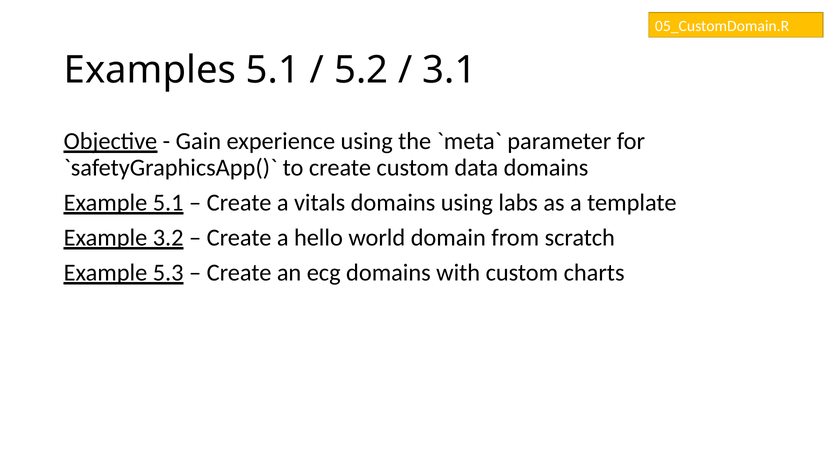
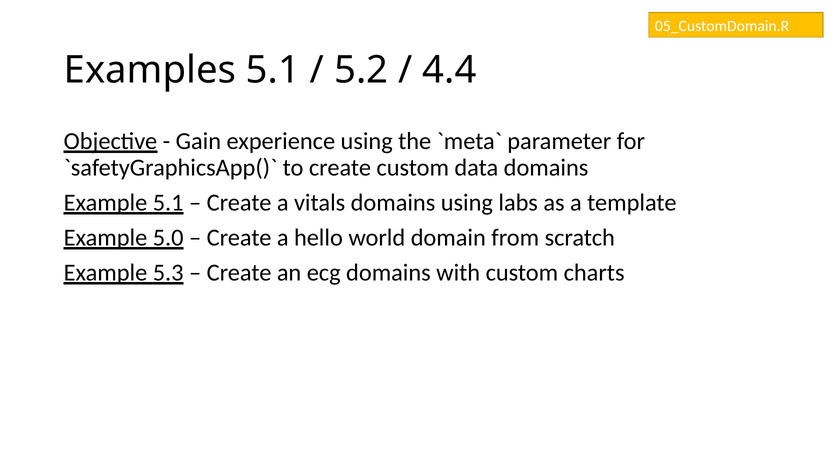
3.1: 3.1 -> 4.4
3.2: 3.2 -> 5.0
